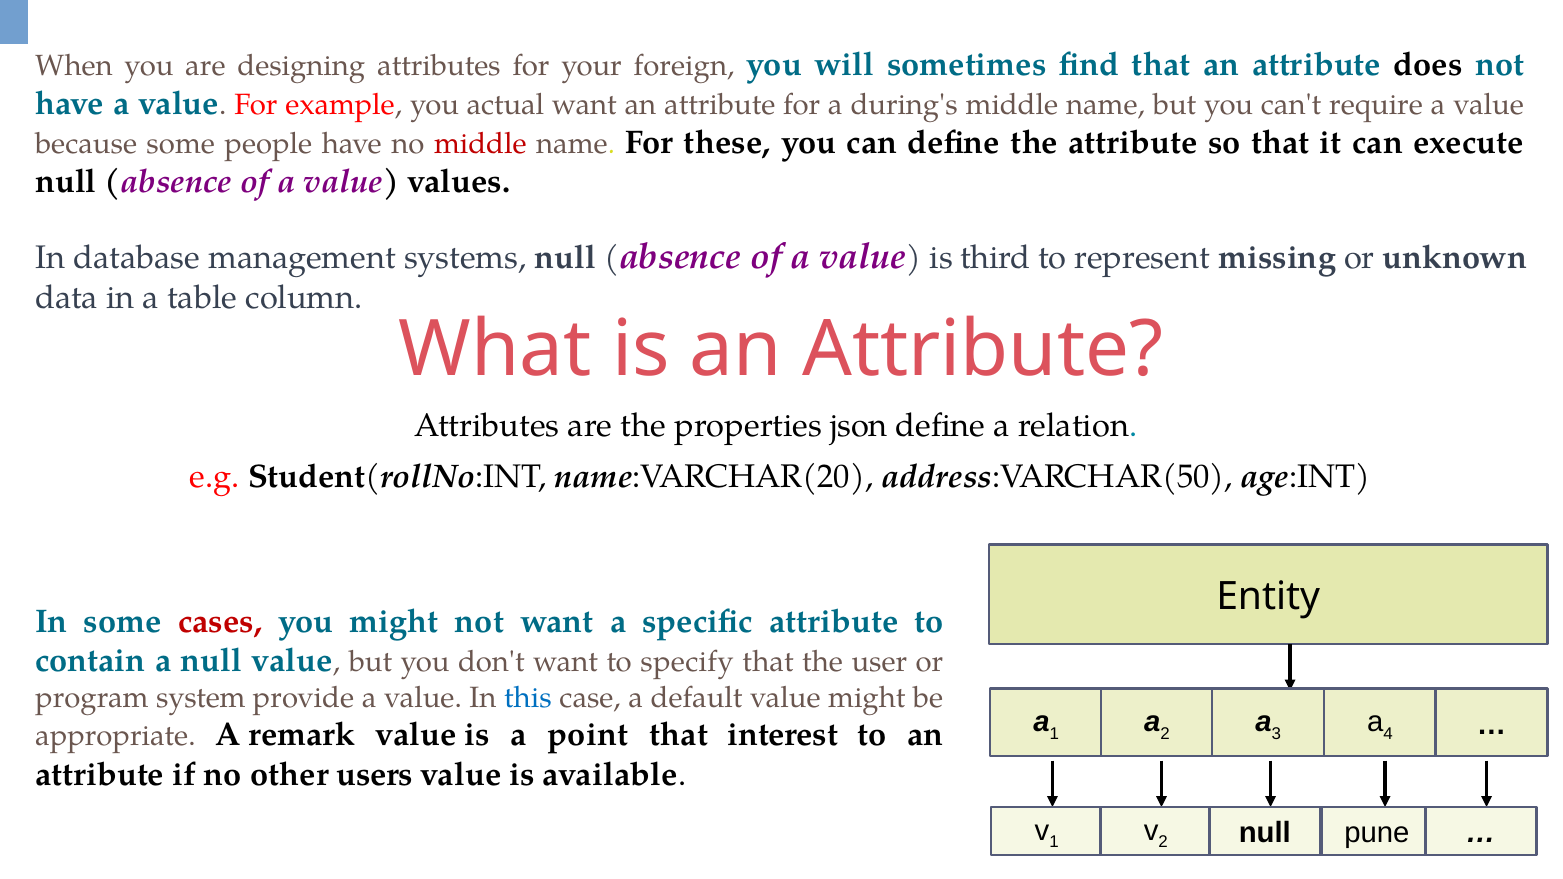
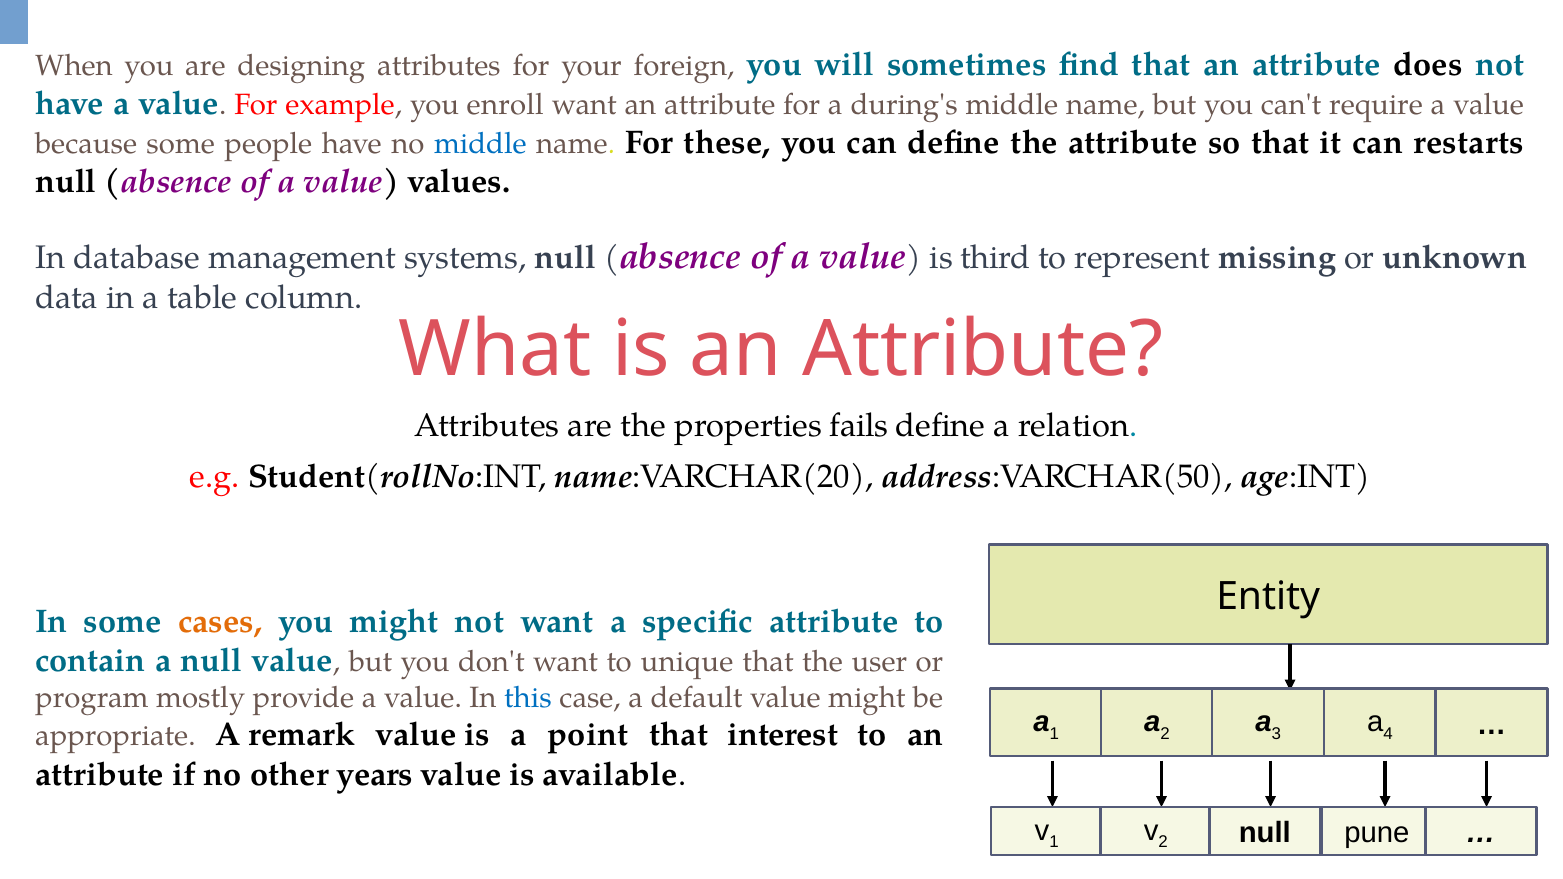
actual: actual -> enroll
middle at (480, 144) colour: red -> blue
execute: execute -> restarts
json: json -> fails
cases colour: red -> orange
specify: specify -> unique
system: system -> mostly
users: users -> years
